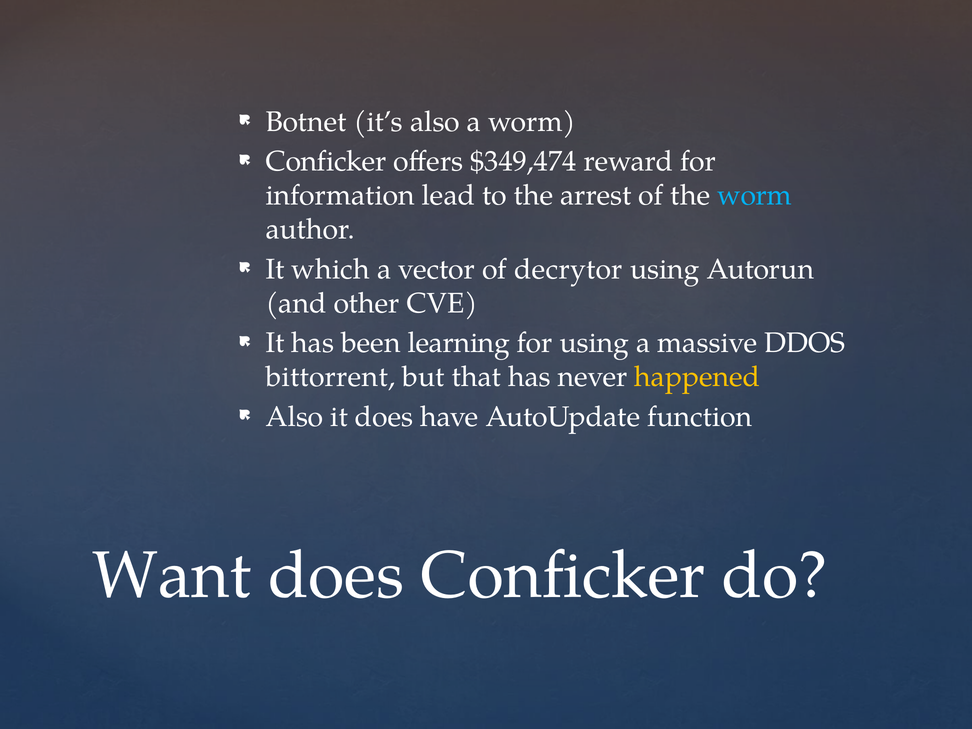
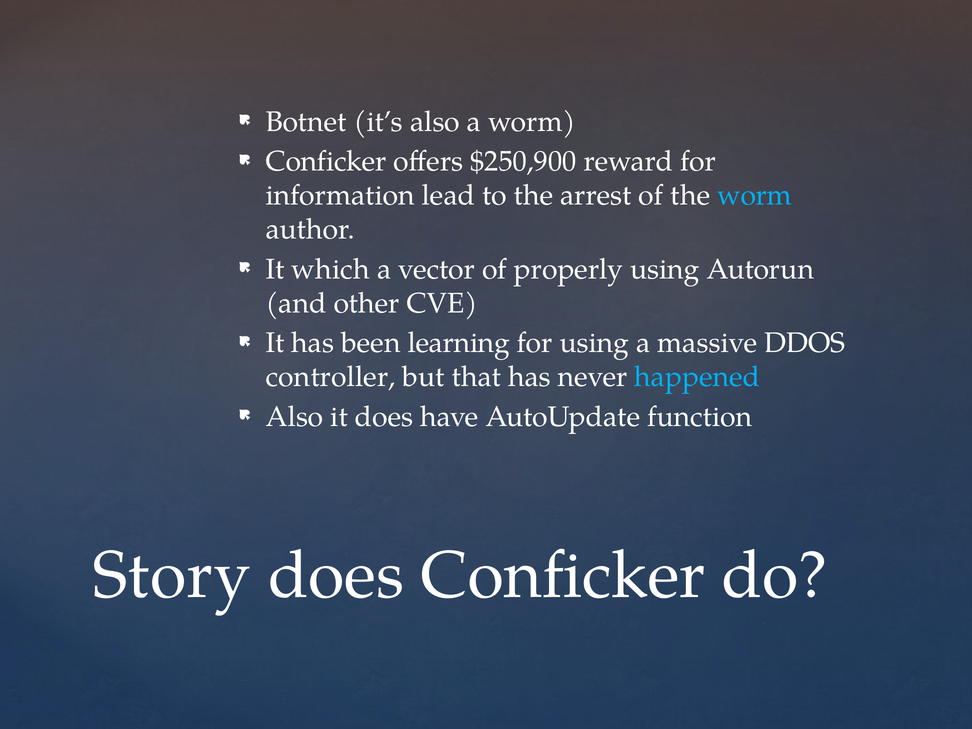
$349,474: $349,474 -> $250,900
decrytor: decrytor -> properly
bittorrent: bittorrent -> controller
happened colour: yellow -> light blue
Want: Want -> Story
